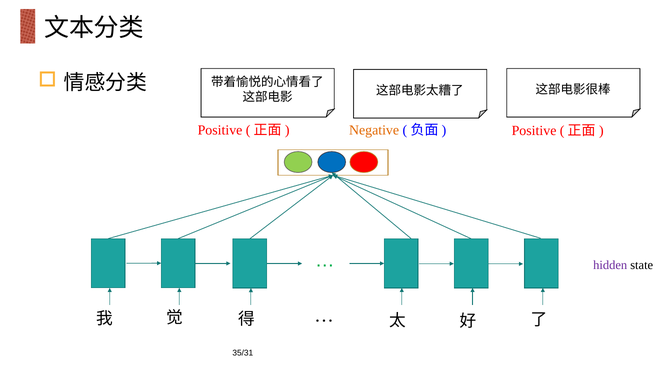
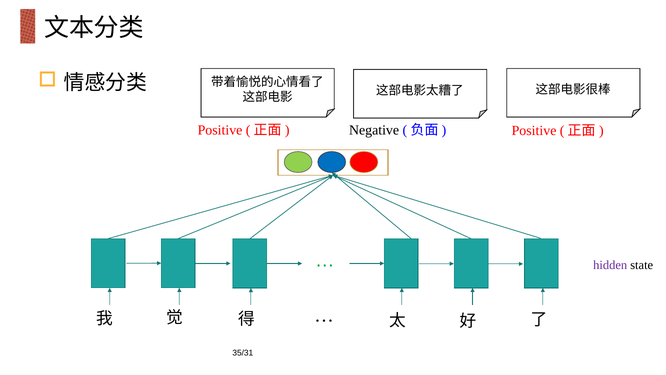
Negative colour: orange -> black
